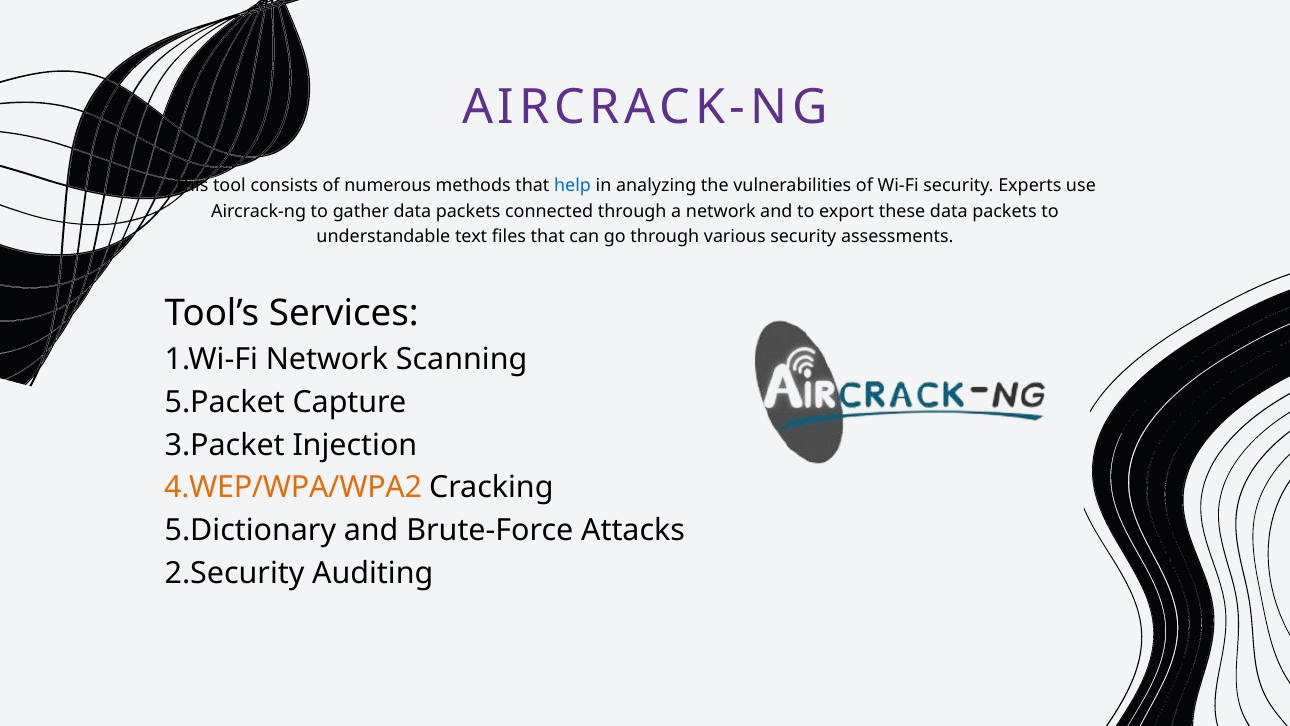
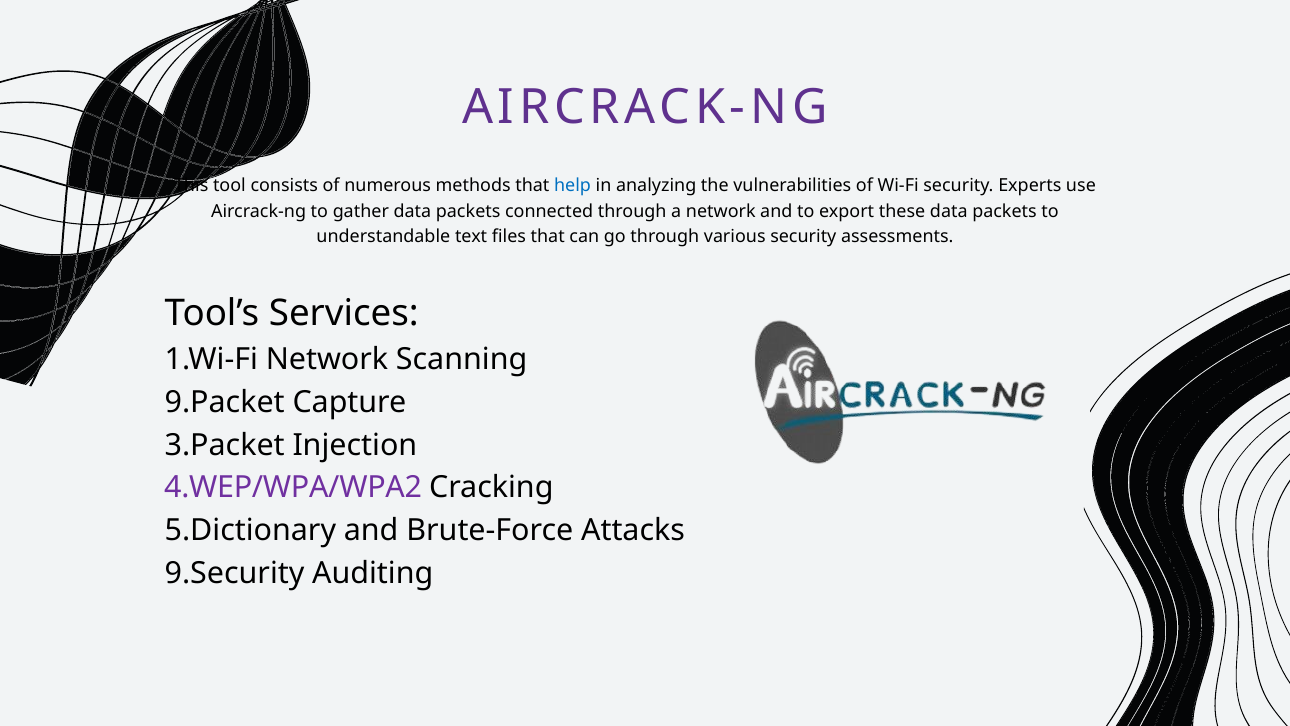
5.Packet: 5.Packet -> 9.Packet
4.WEP/WPA/WPA2 colour: orange -> purple
2.Security: 2.Security -> 9.Security
